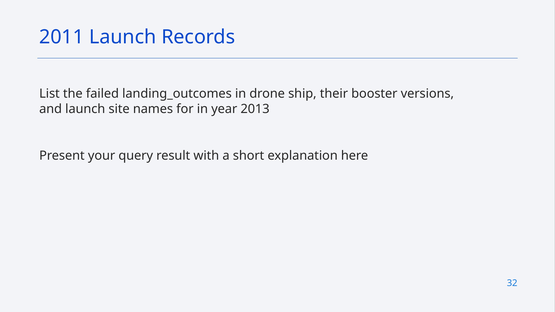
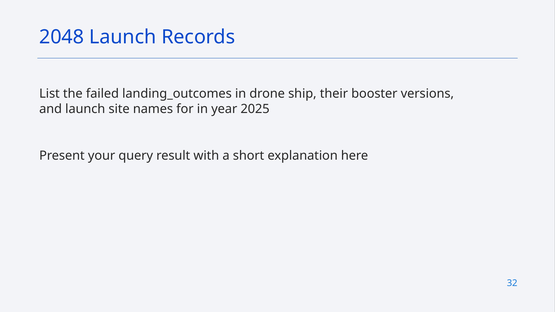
2011: 2011 -> 2048
2013: 2013 -> 2025
